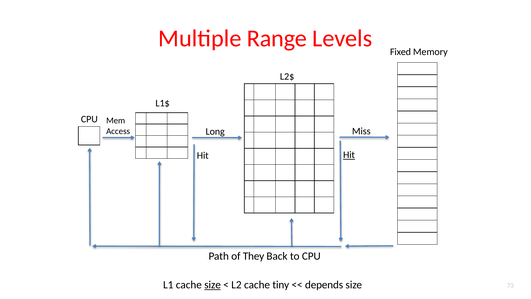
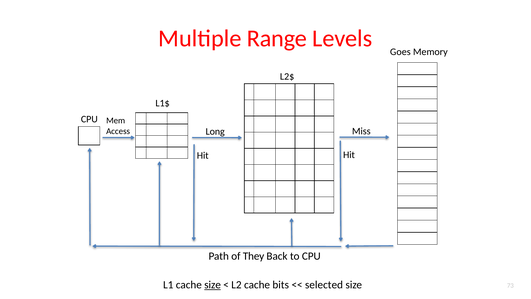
Fixed: Fixed -> Goes
Hit at (349, 155) underline: present -> none
tiny: tiny -> bits
depends: depends -> selected
